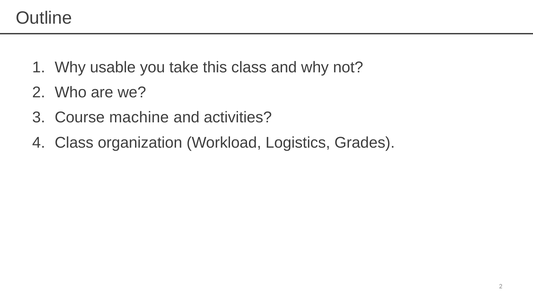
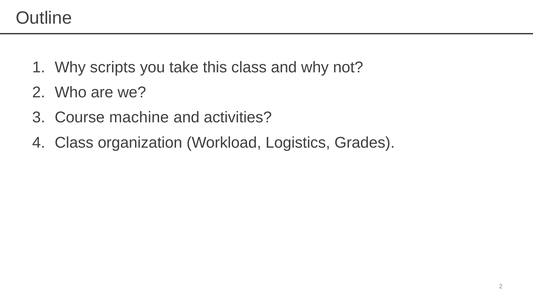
usable: usable -> scripts
